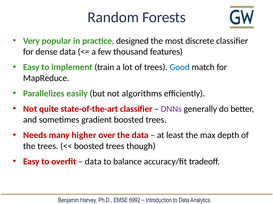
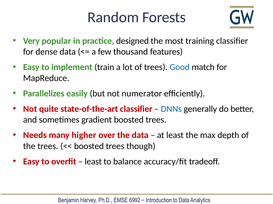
discrete: discrete -> training
algorithms: algorithms -> numerator
DNNs colour: purple -> blue
data at (93, 162): data -> least
